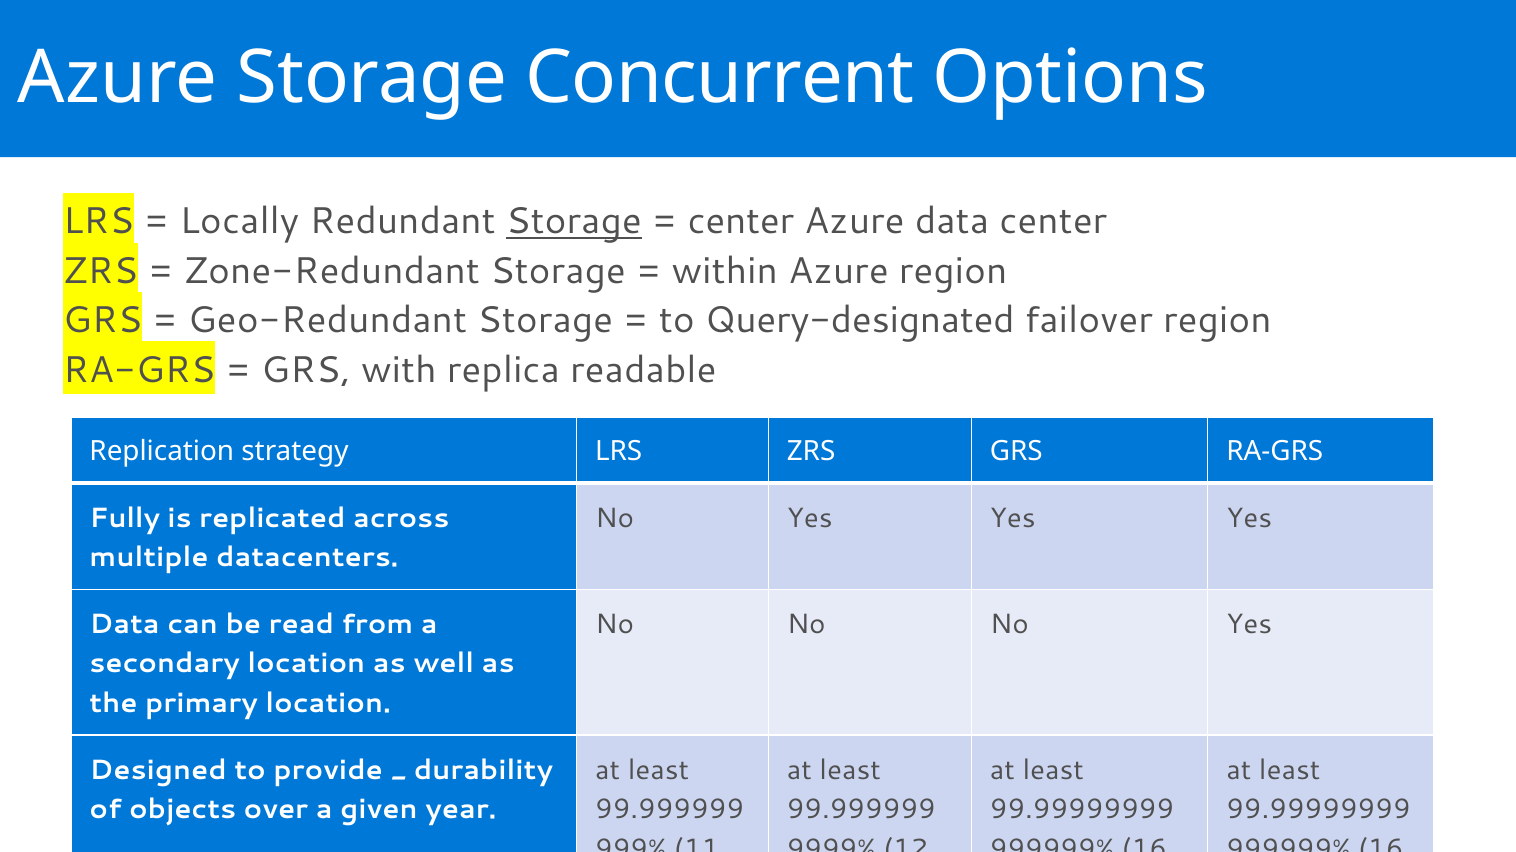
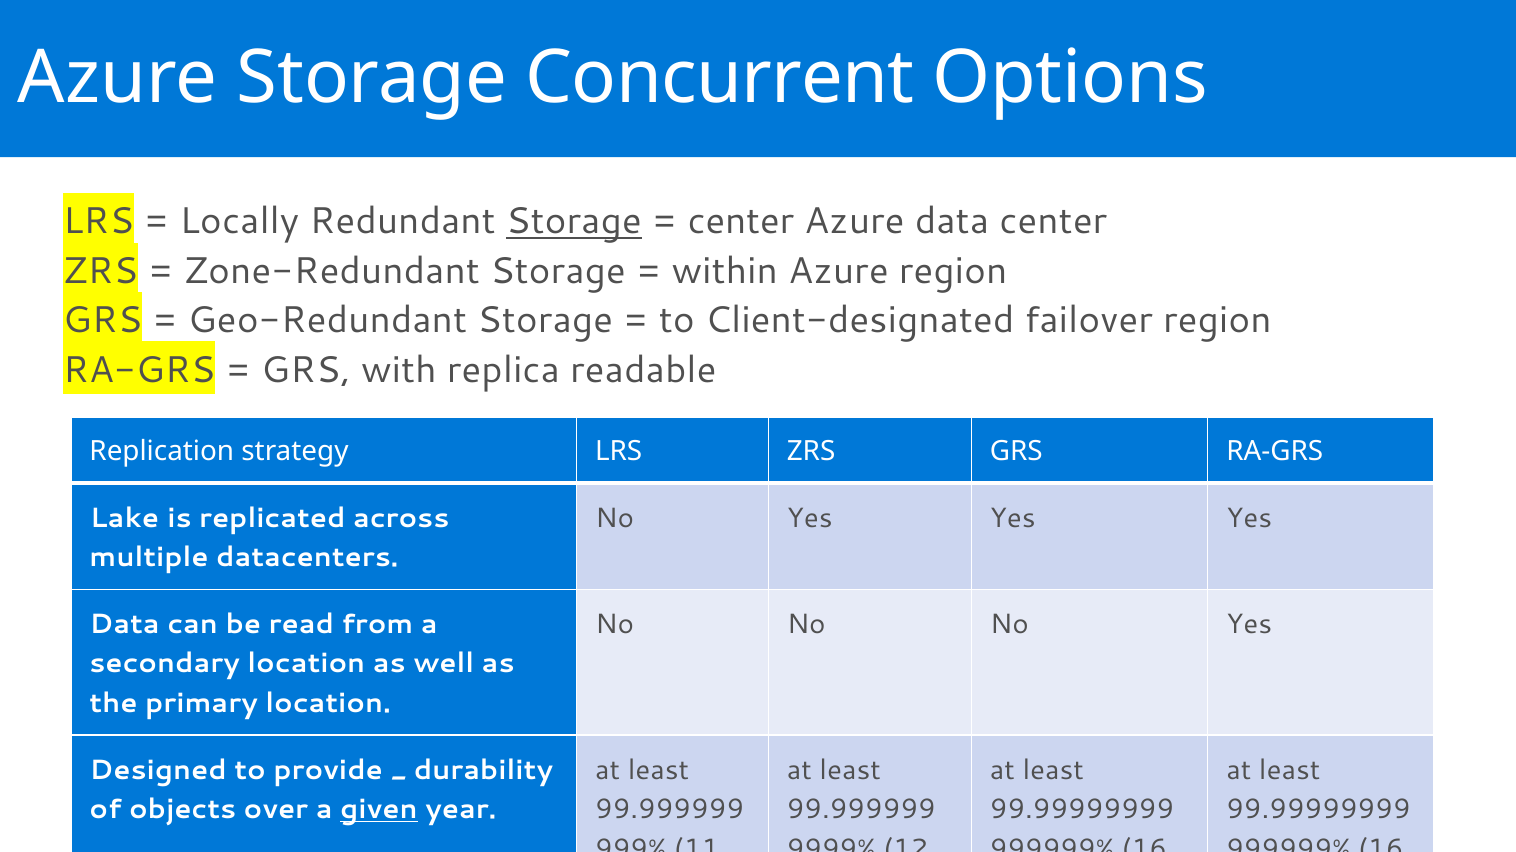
Query-designated: Query-designated -> Client-designated
Fully: Fully -> Lake
given underline: none -> present
